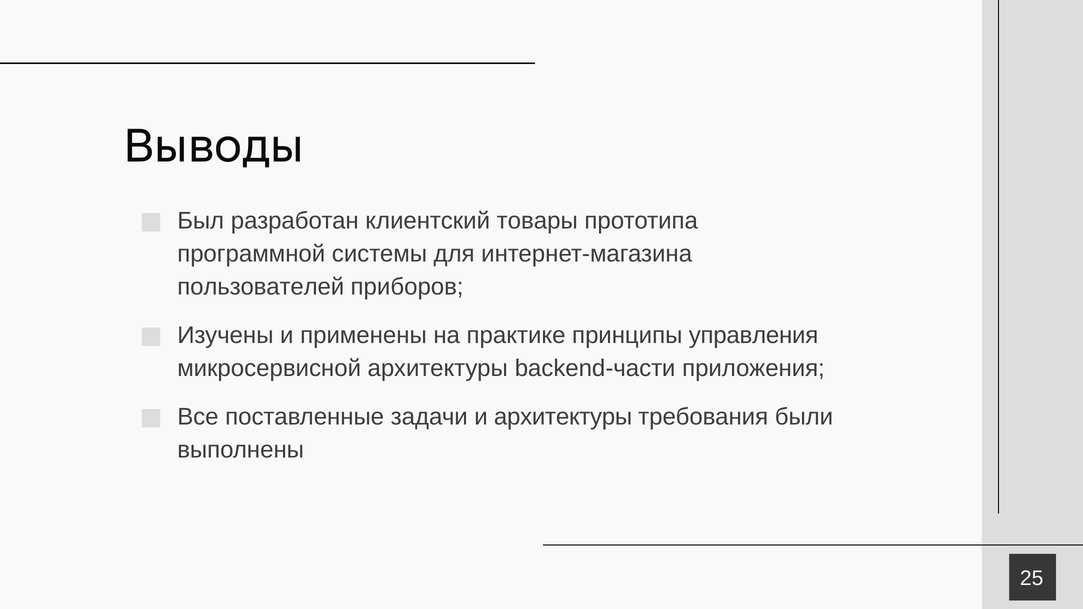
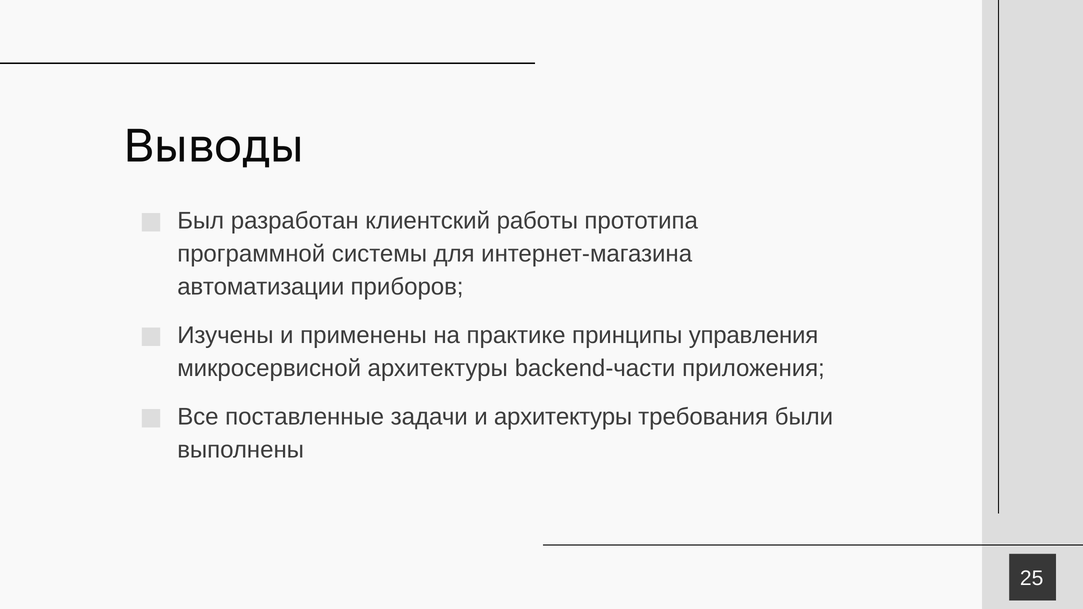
товары: товары -> работы
пользователей: пользователей -> автоматизации
